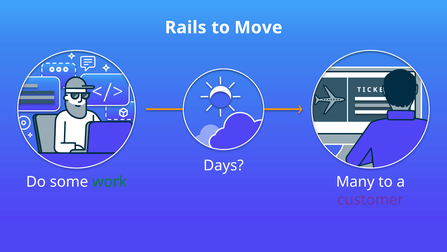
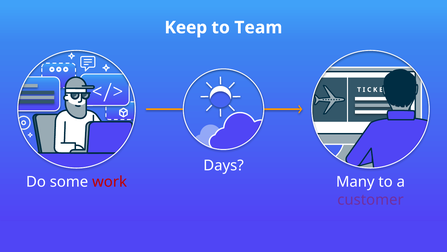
Rails: Rails -> Keep
Move: Move -> Team
work colour: green -> red
